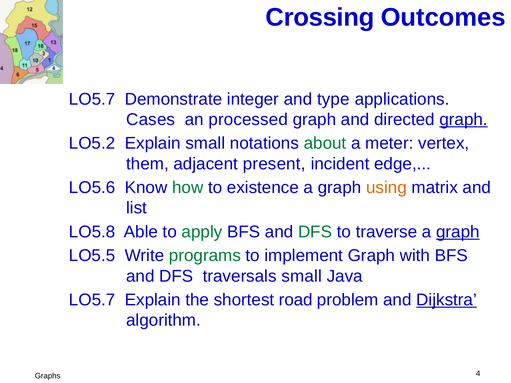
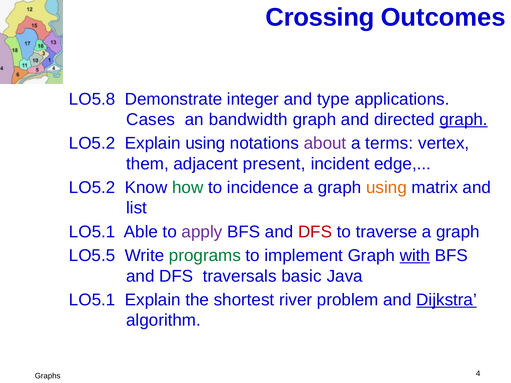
LO5.7 at (92, 99): LO5.7 -> LO5.8
processed: processed -> bandwidth
Explain small: small -> using
about colour: green -> purple
meter: meter -> terms
LO5.6 at (92, 188): LO5.6 -> LO5.2
existence: existence -> incidence
LO5.8 at (92, 232): LO5.8 -> LO5.1
apply colour: green -> purple
DFS at (315, 232) colour: green -> red
graph at (458, 232) underline: present -> none
with underline: none -> present
traversals small: small -> basic
LO5.7 at (92, 300): LO5.7 -> LO5.1
road: road -> river
